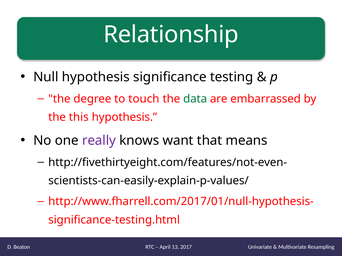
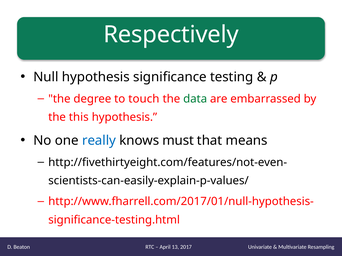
Relationship: Relationship -> Respectively
really colour: purple -> blue
want: want -> must
